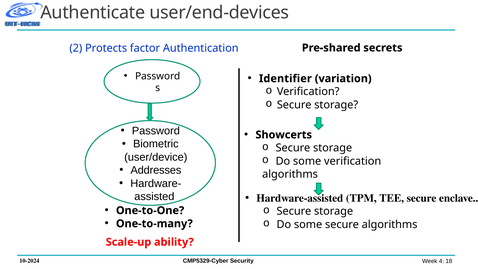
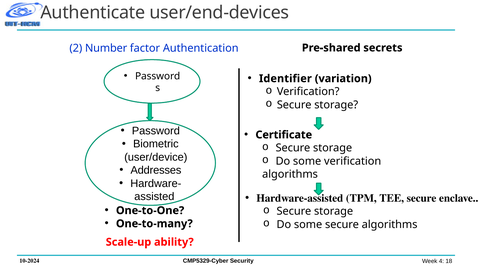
Protects: Protects -> Number
Showcerts: Showcerts -> Certificate
